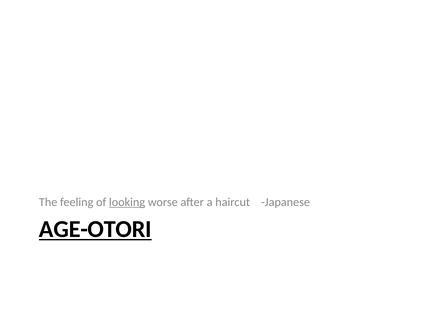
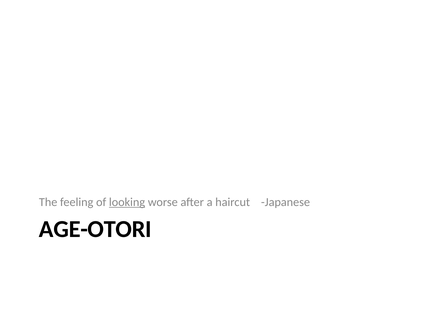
AGE-OTORI underline: present -> none
